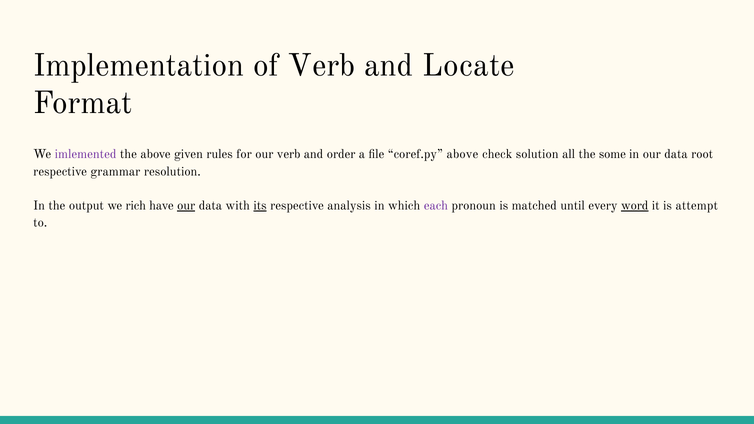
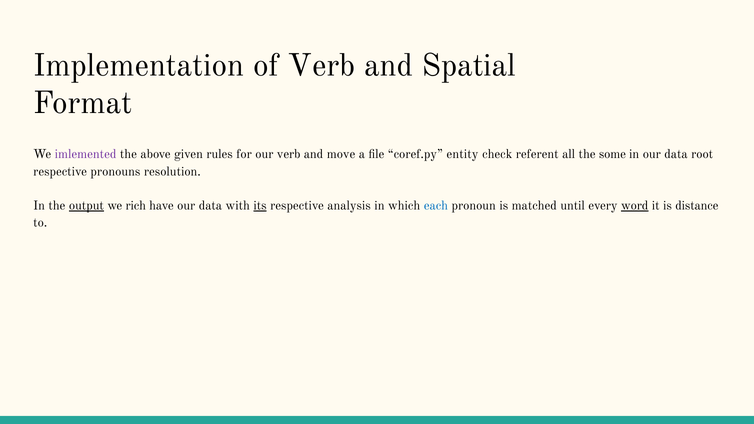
Locate: Locate -> Spatial
order: order -> move
coref.py above: above -> entity
solution: solution -> referent
grammar: grammar -> pronouns
output underline: none -> present
our at (186, 206) underline: present -> none
each colour: purple -> blue
attempt: attempt -> distance
